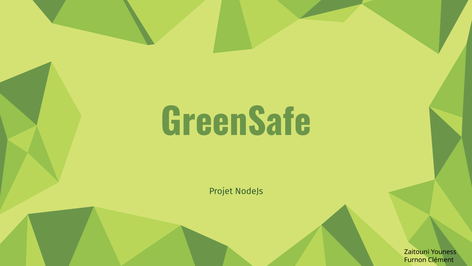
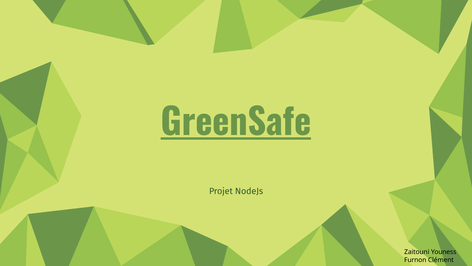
GreenSafe underline: none -> present
